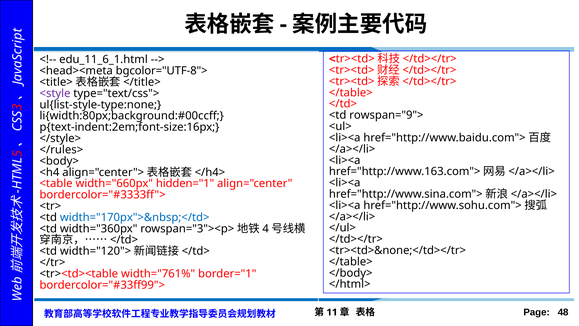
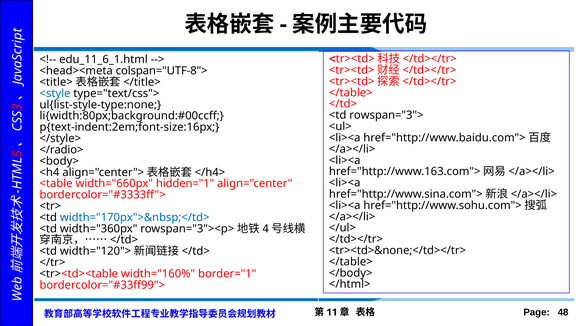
bgcolor="UTF-8">: bgcolor="UTF-8"> -> colspan="UTF-8">
<style colour: purple -> blue
rowspan="9">: rowspan="9"> -> rowspan="3">
</rules>: </rules> -> </radio>
width="761%: width="761% -> width="160%
